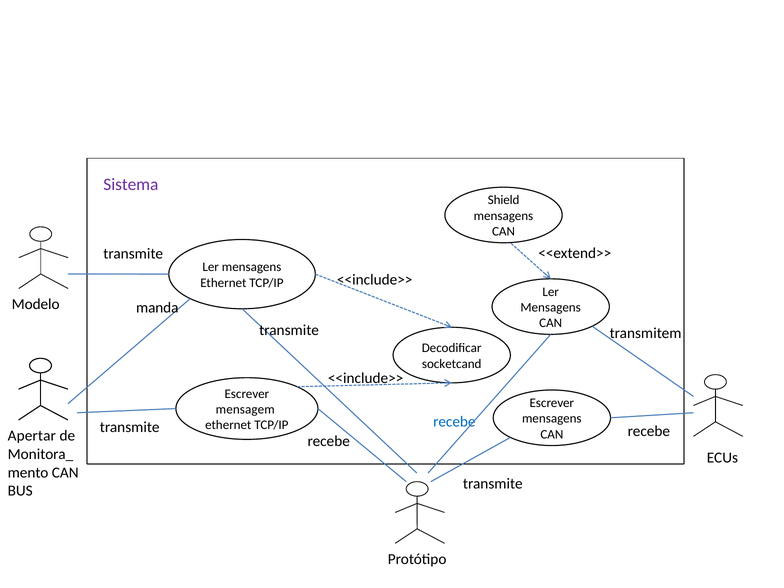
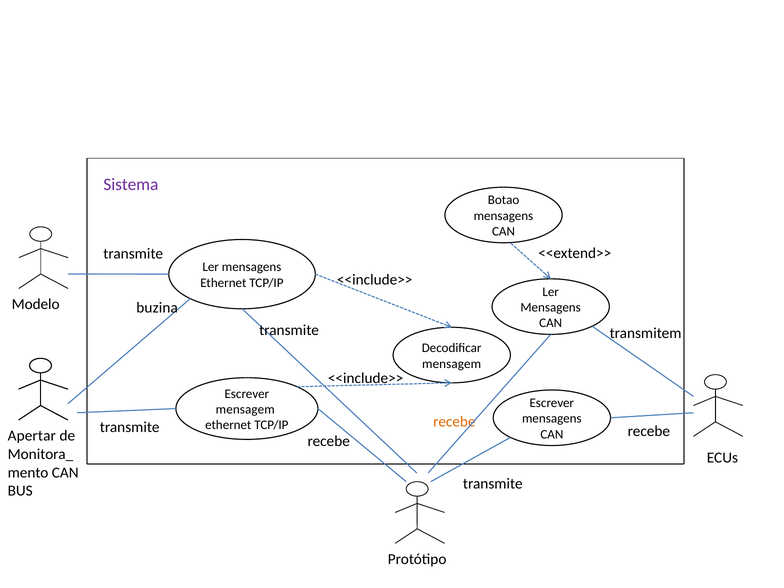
Shield: Shield -> Botao
manda: manda -> buzina
socketcand at (452, 364): socketcand -> mensagem
recebe at (454, 422) colour: blue -> orange
